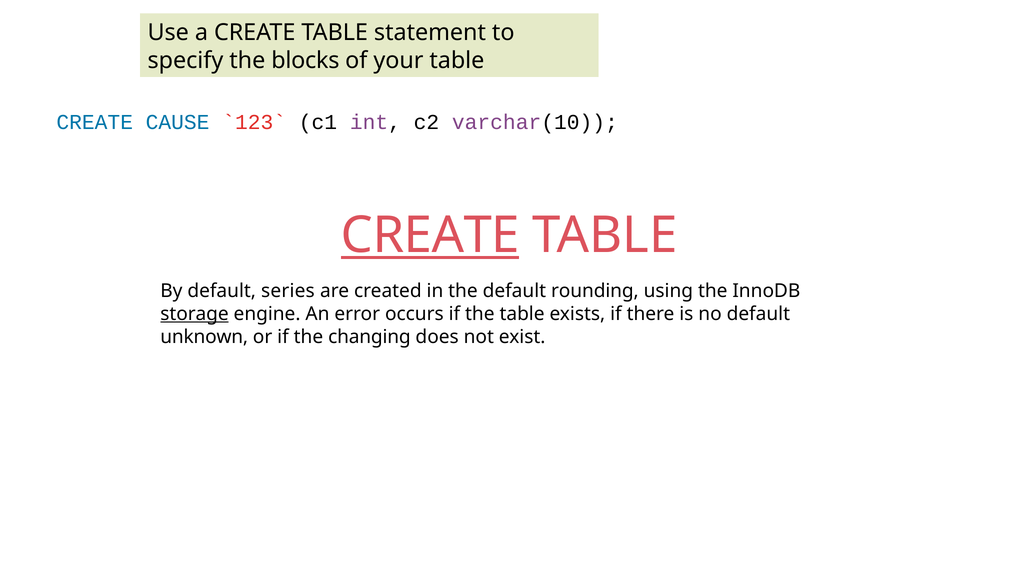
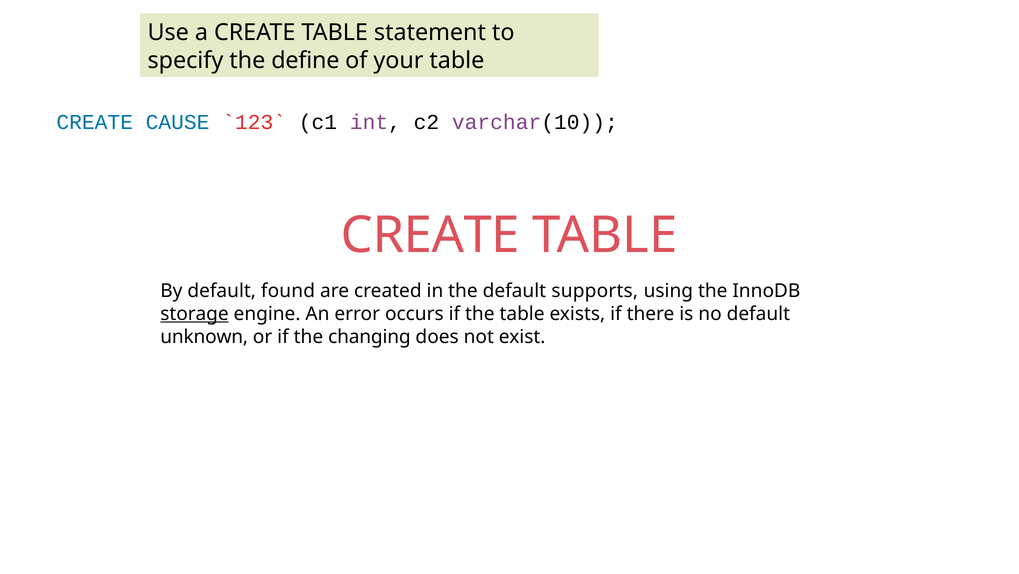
blocks: blocks -> define
CREATE at (430, 235) underline: present -> none
series: series -> found
rounding: rounding -> supports
